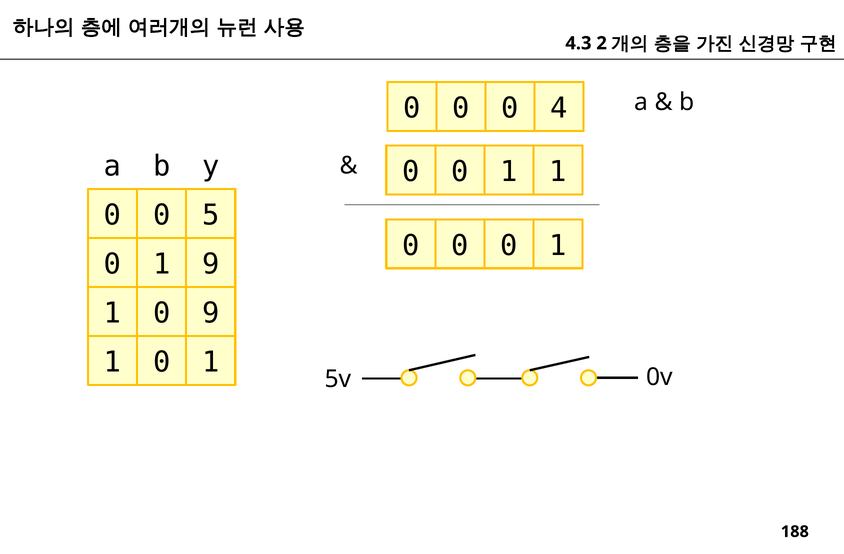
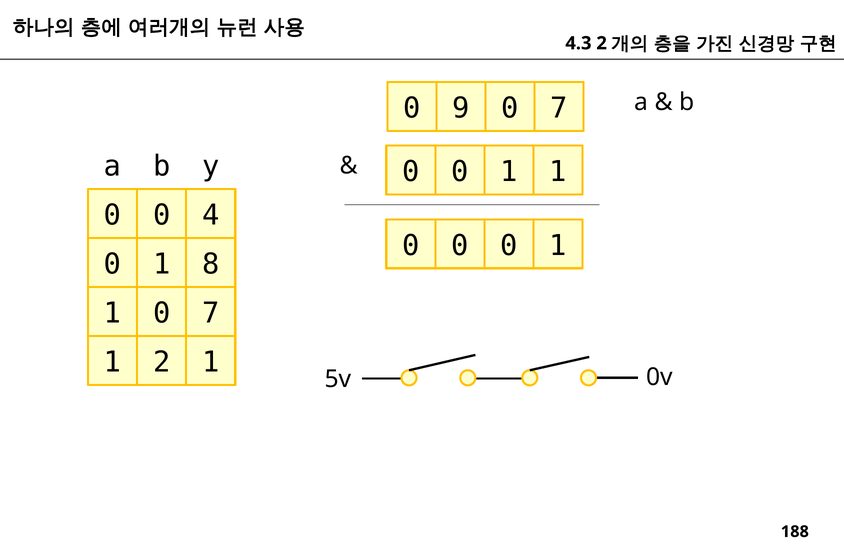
0 at (461, 108): 0 -> 9
4 at (559, 108): 4 -> 7
5: 5 -> 4
1 9: 9 -> 8
1 0 9: 9 -> 7
0 at (162, 363): 0 -> 2
